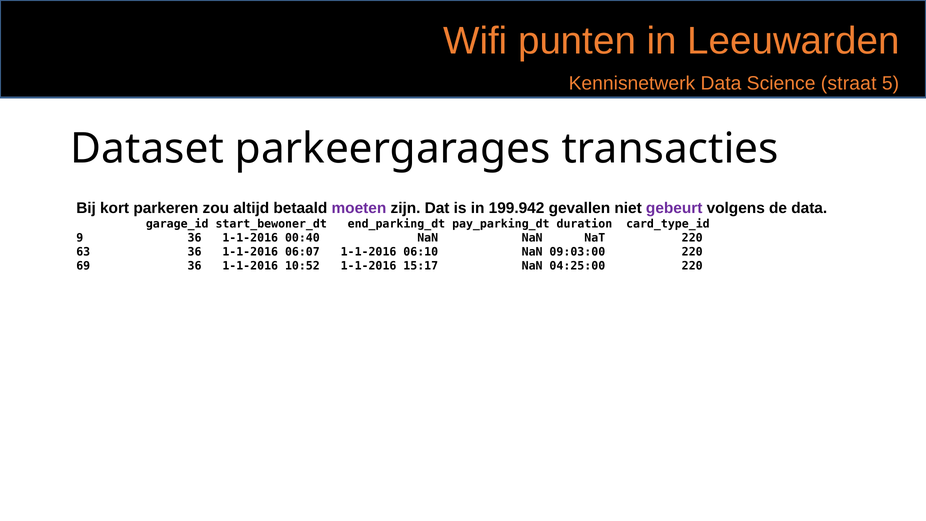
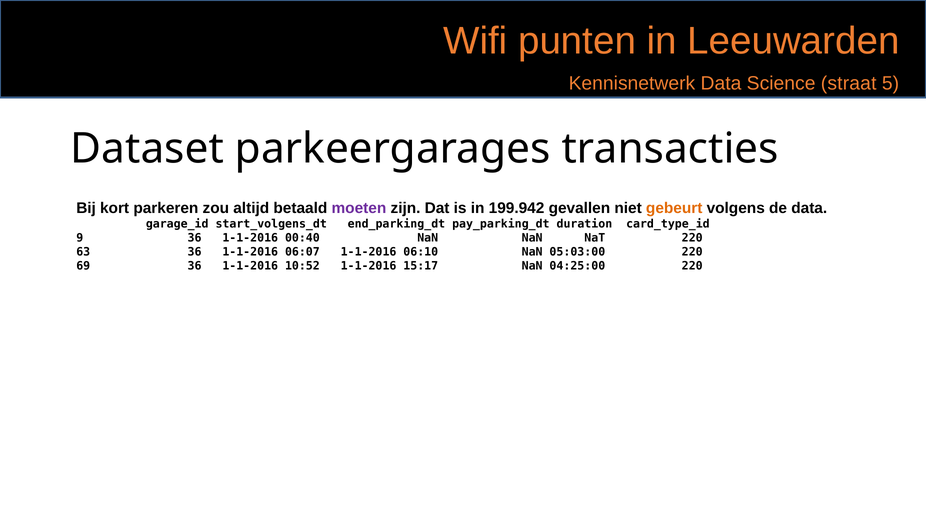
gebeurt colour: purple -> orange
start_bewoner_dt: start_bewoner_dt -> start_volgens_dt
09:03:00: 09:03:00 -> 05:03:00
